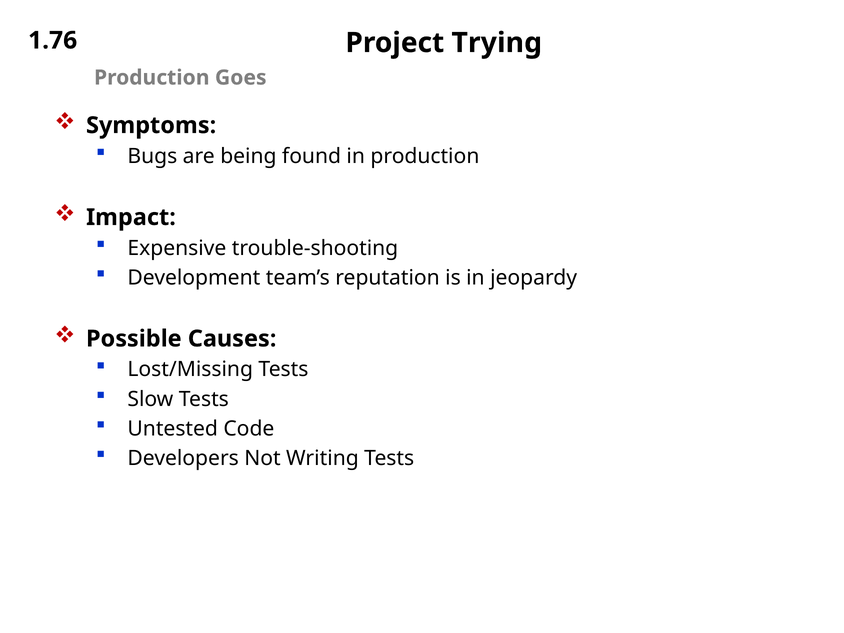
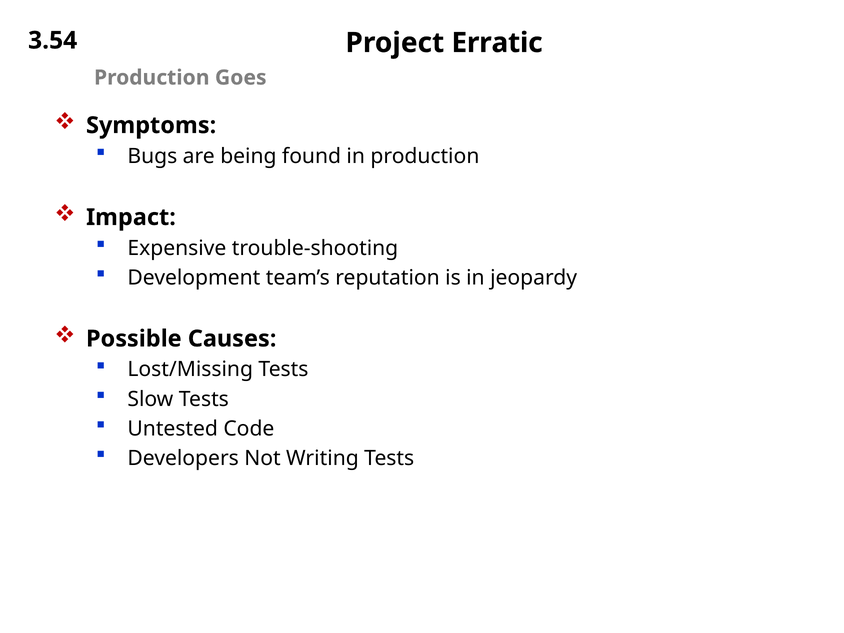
1.76: 1.76 -> 3.54
Trying: Trying -> Erratic
